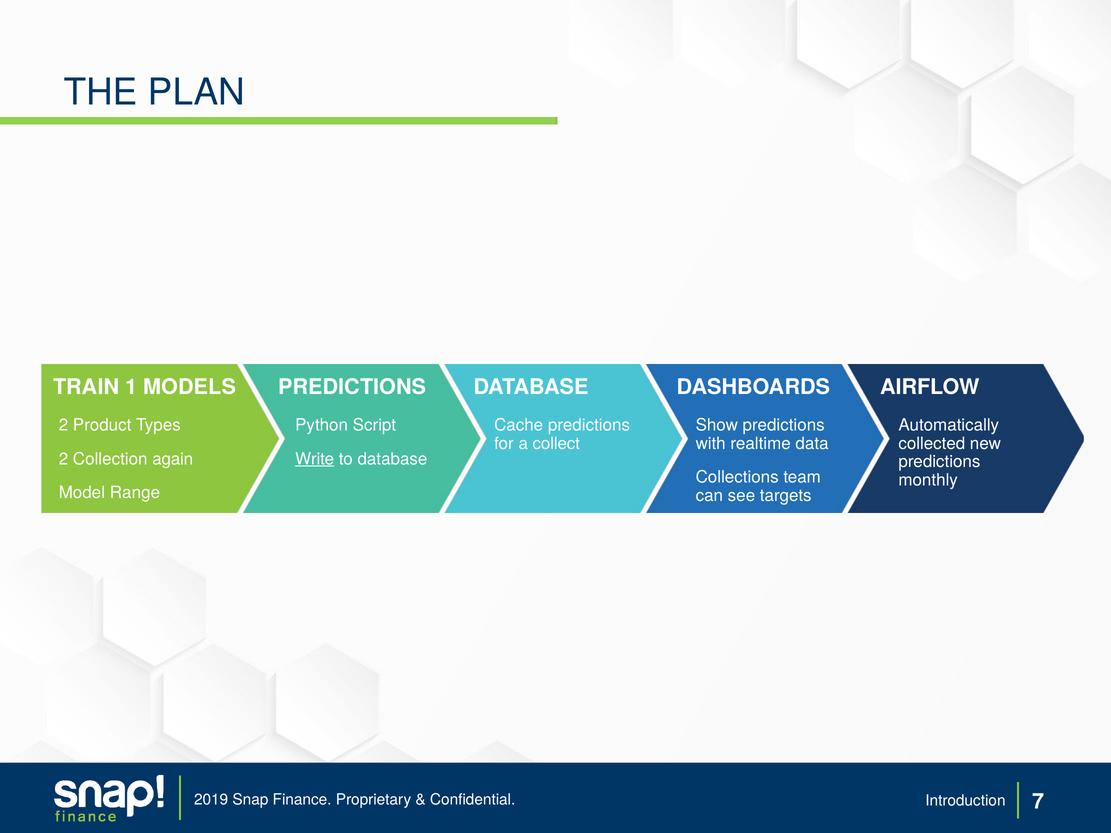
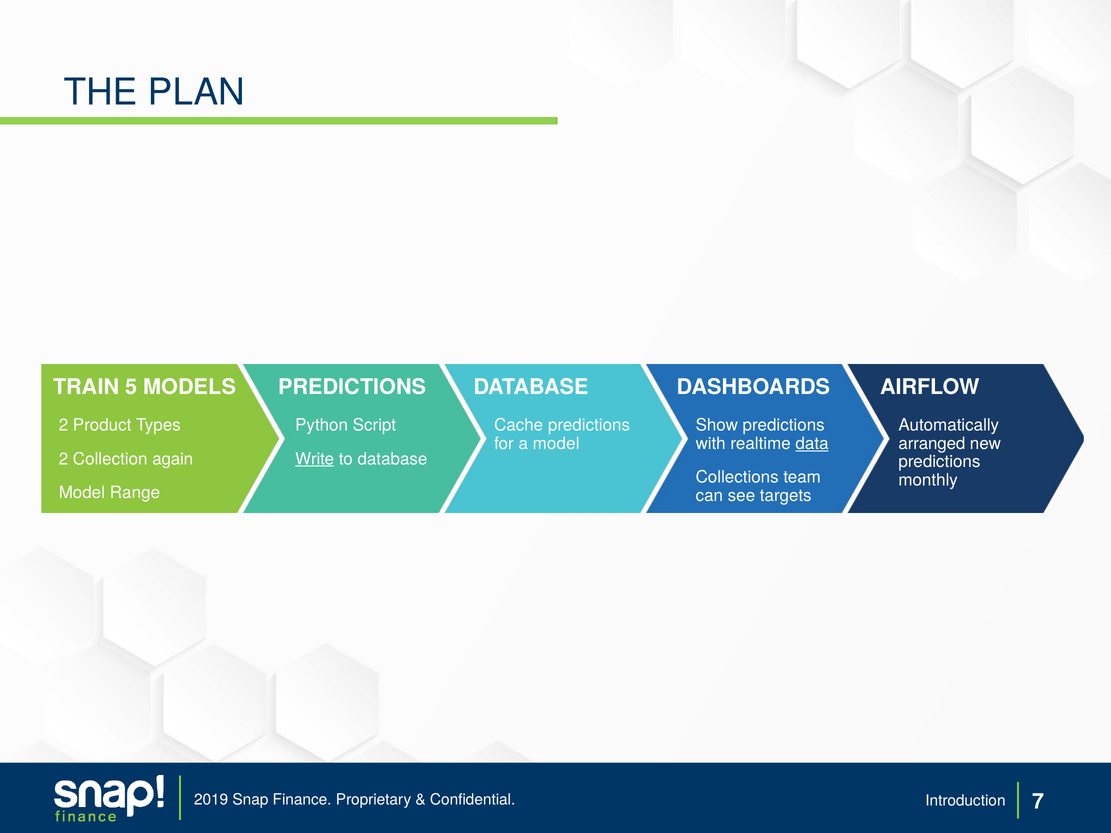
1: 1 -> 5
a collect: collect -> model
data underline: none -> present
collected: collected -> arranged
